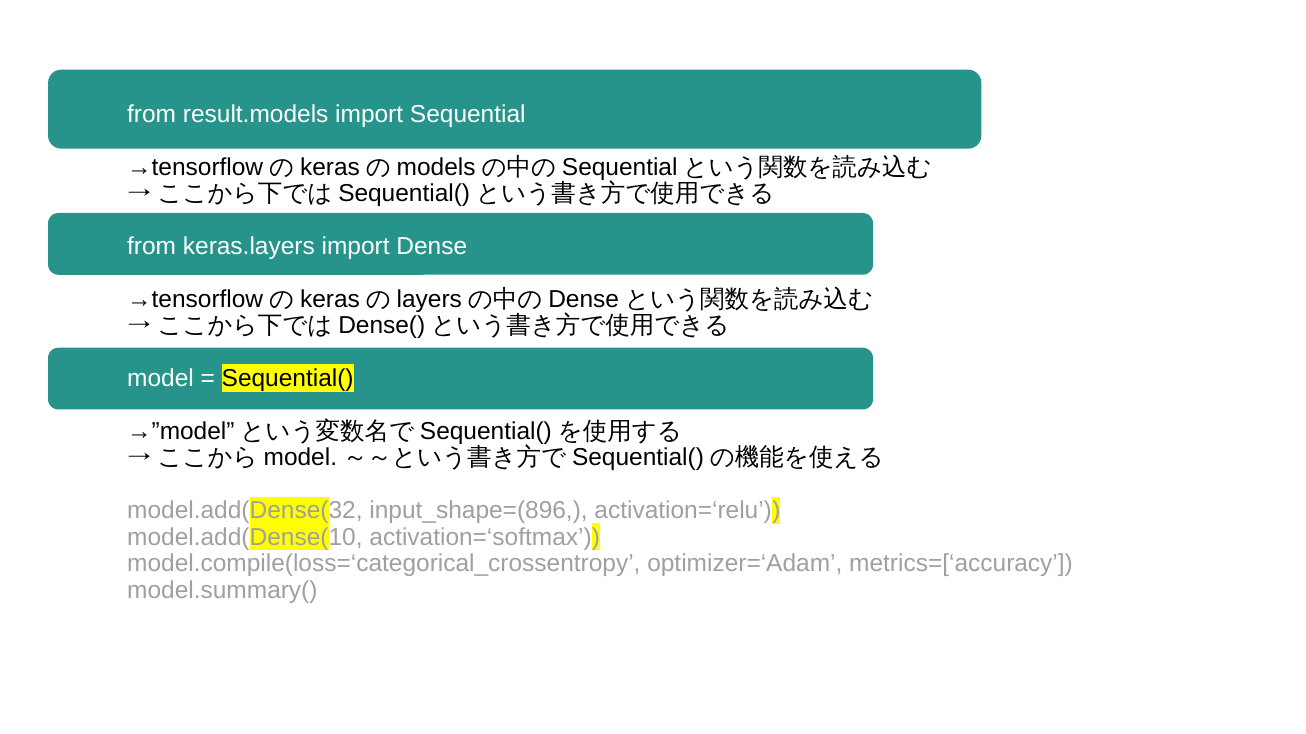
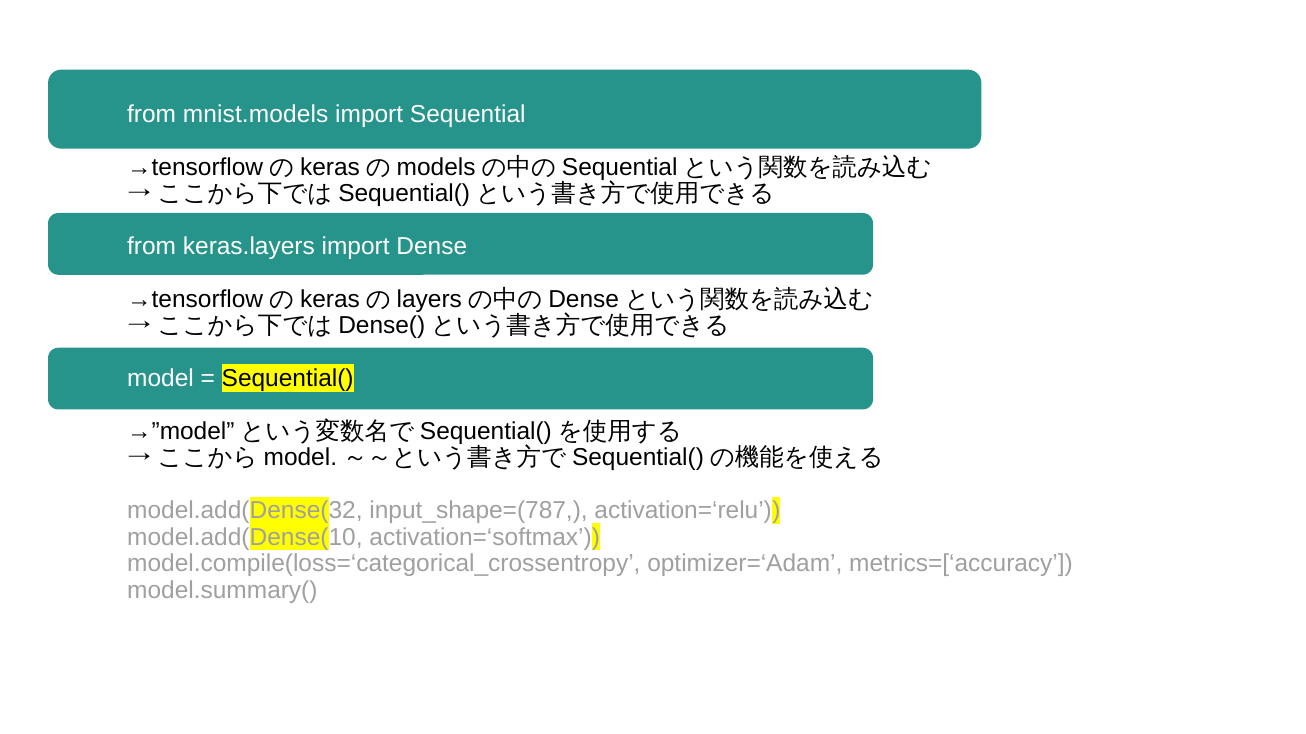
result.models: result.models -> mnist.models
input_shape=(896: input_shape=(896 -> input_shape=(787
